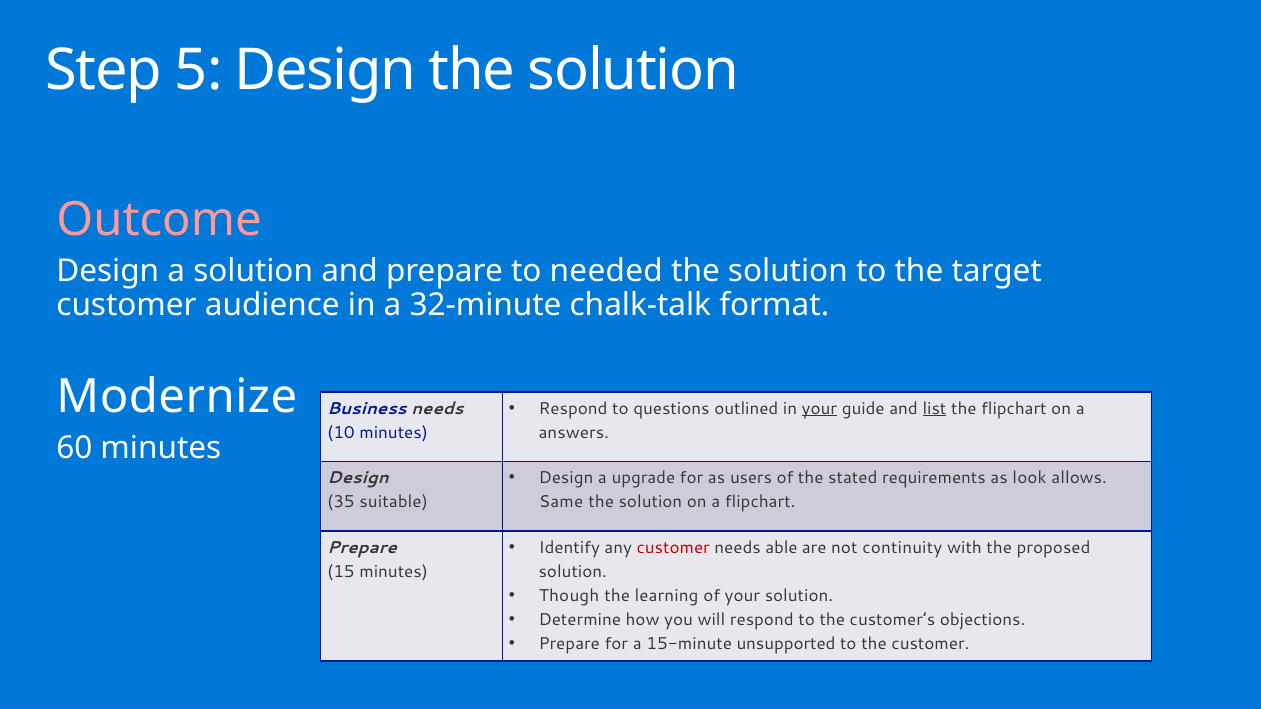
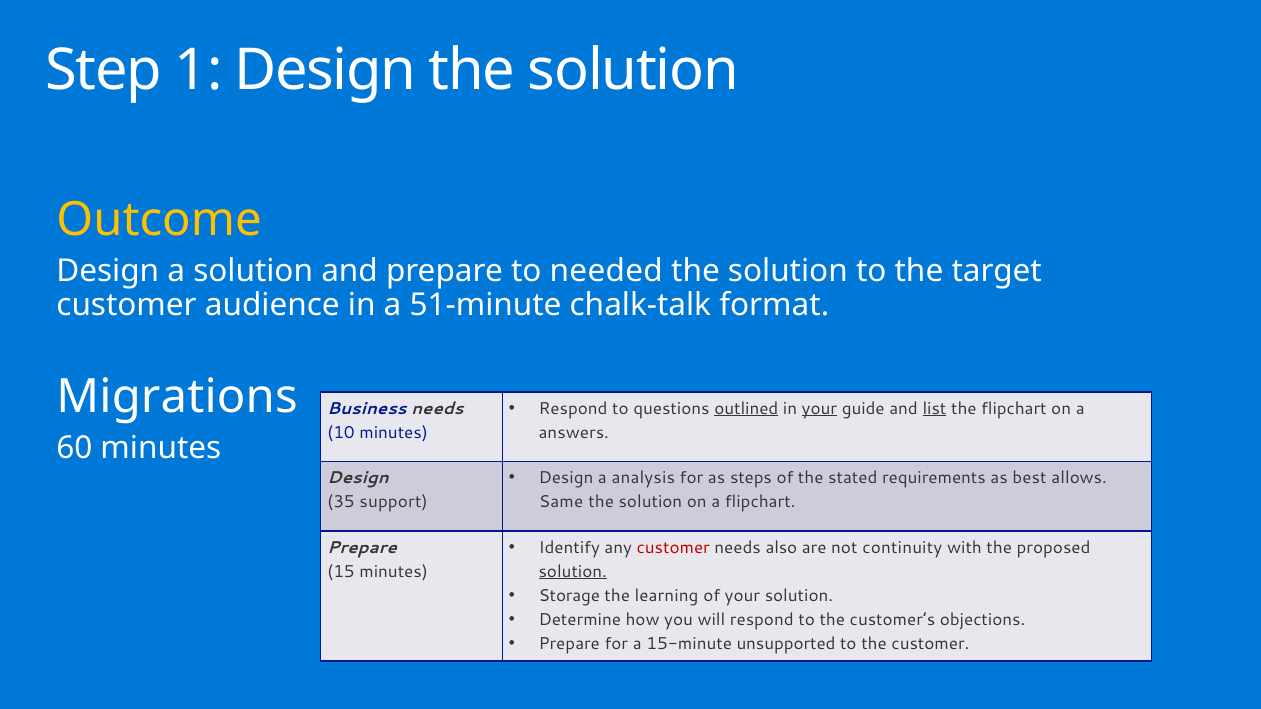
5: 5 -> 1
Outcome colour: pink -> yellow
32-minute: 32-minute -> 51-minute
Modernize: Modernize -> Migrations
outlined underline: none -> present
upgrade: upgrade -> analysis
users: users -> steps
look: look -> best
suitable: suitable -> support
able: able -> also
solution at (573, 572) underline: none -> present
Though: Though -> Storage
